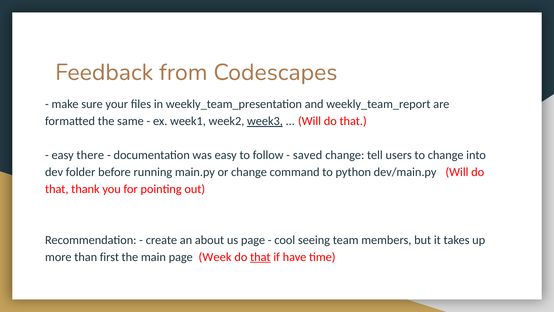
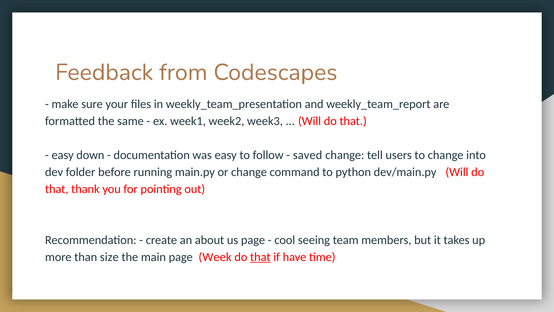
week3 underline: present -> none
there: there -> down
first: first -> size
